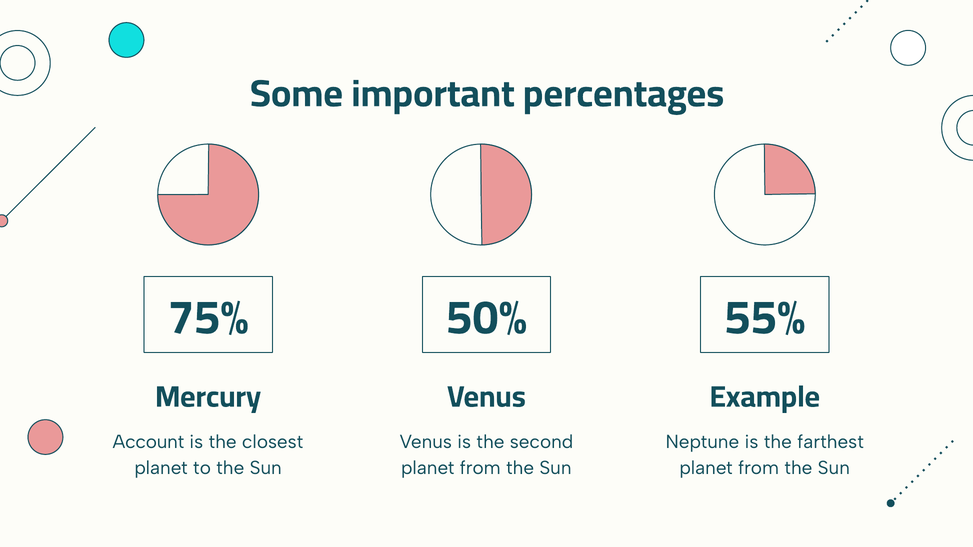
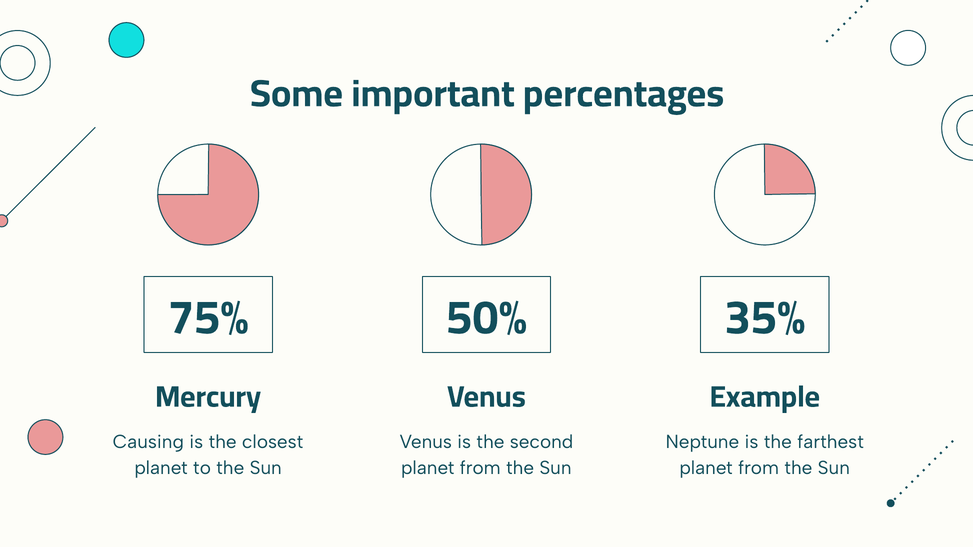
55%: 55% -> 35%
Account: Account -> Causing
